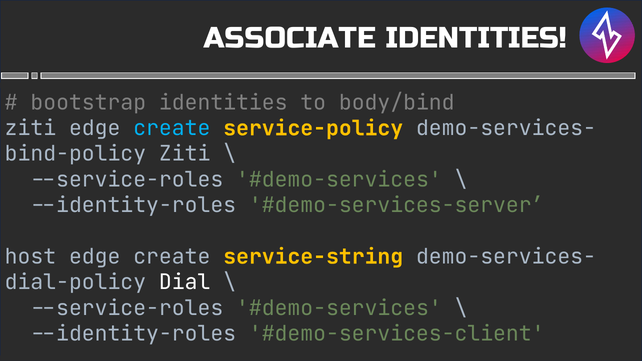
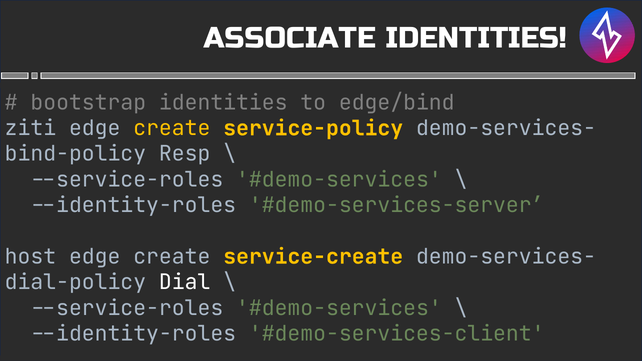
body/bind: body/bind -> edge/bind
create at (172, 128) colour: light blue -> yellow
Ziti at (185, 154): Ziti -> Resp
service-string: service-string -> service-create
